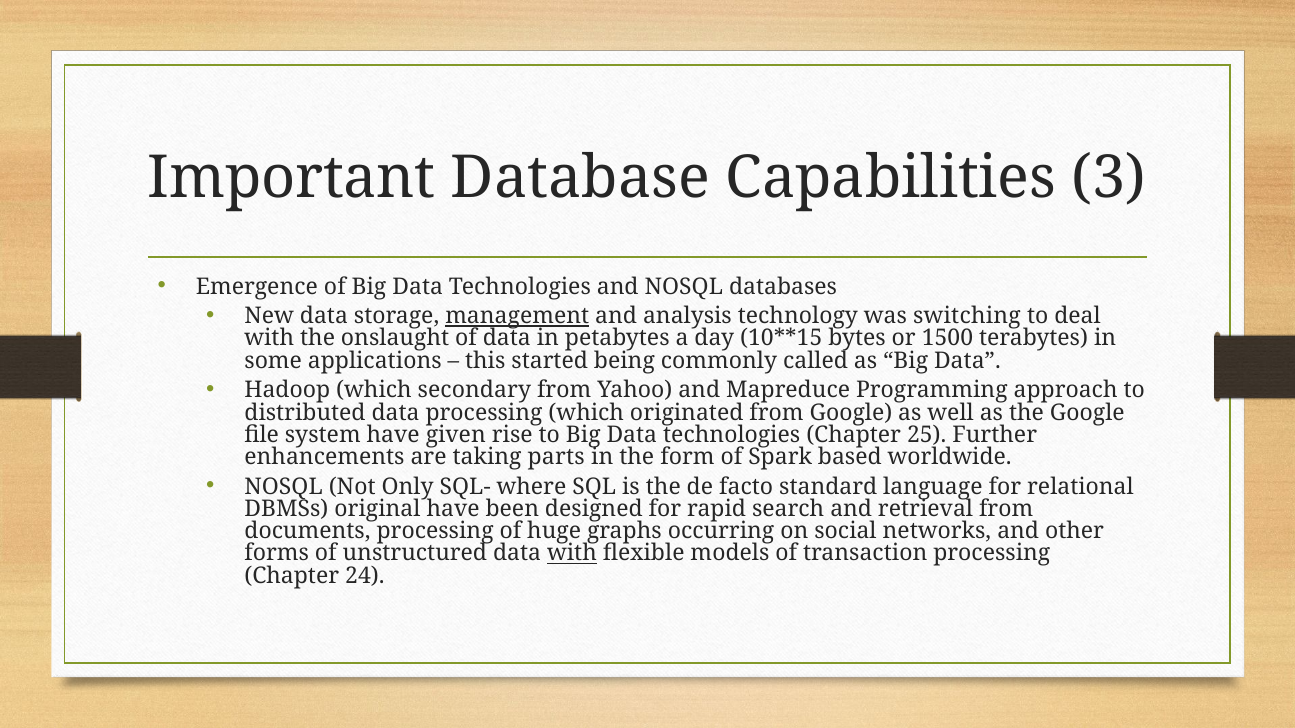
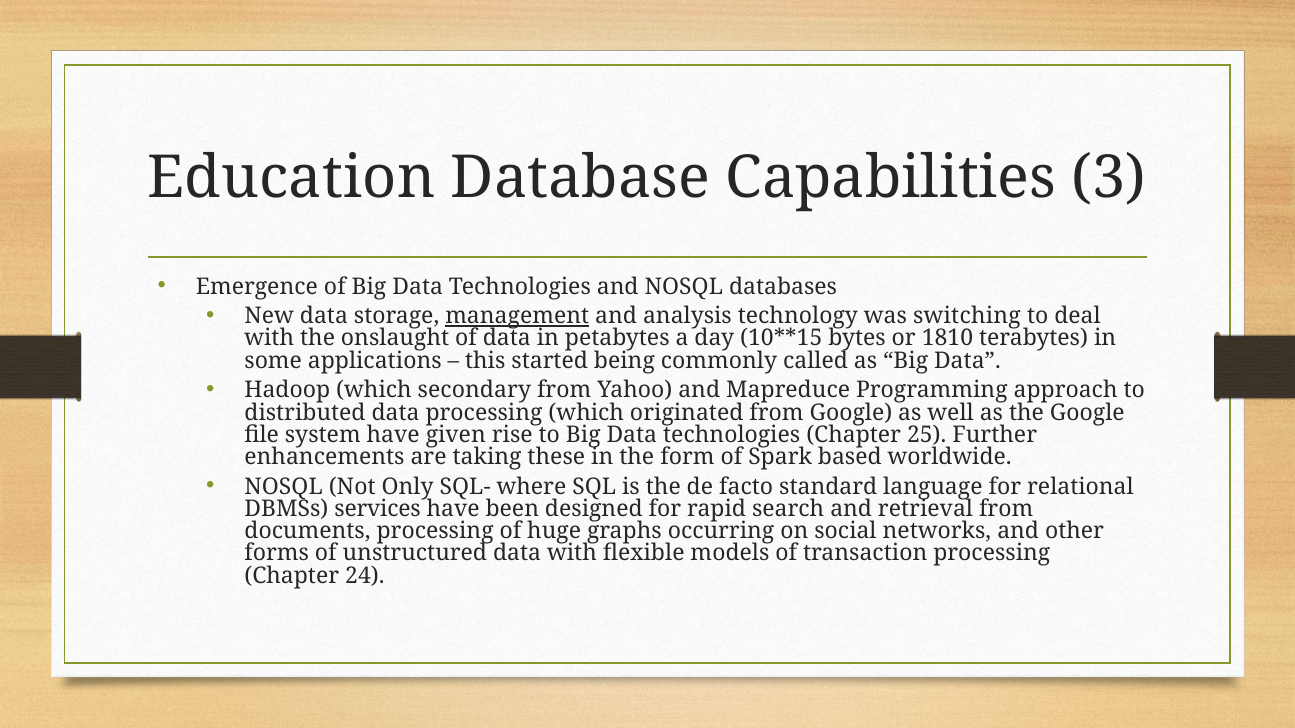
Important: Important -> Education
1500: 1500 -> 1810
parts: parts -> these
original: original -> services
with at (572, 554) underline: present -> none
